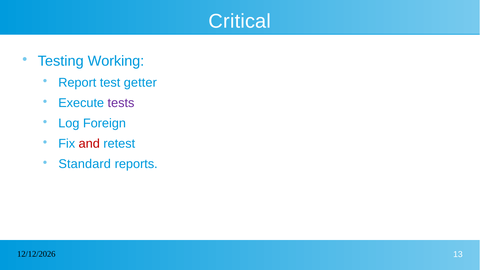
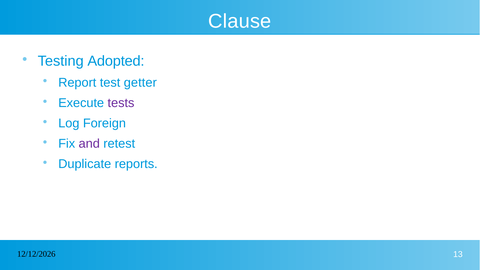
Critical: Critical -> Clause
Working: Working -> Adopted
and colour: red -> purple
Standard: Standard -> Duplicate
